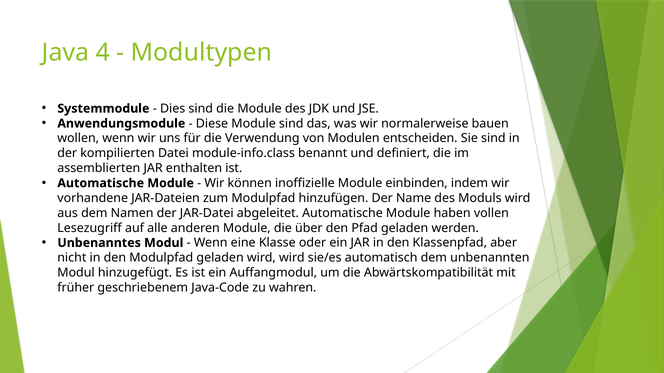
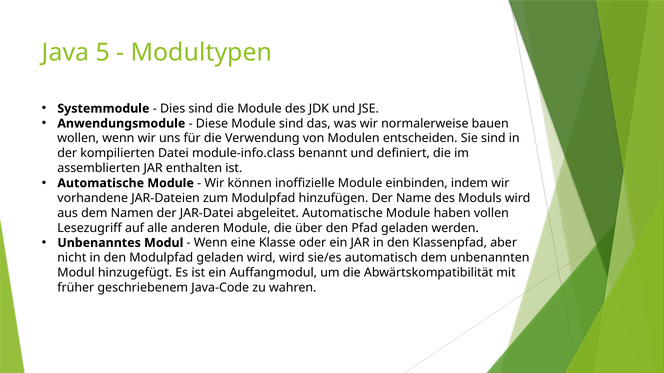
4: 4 -> 5
